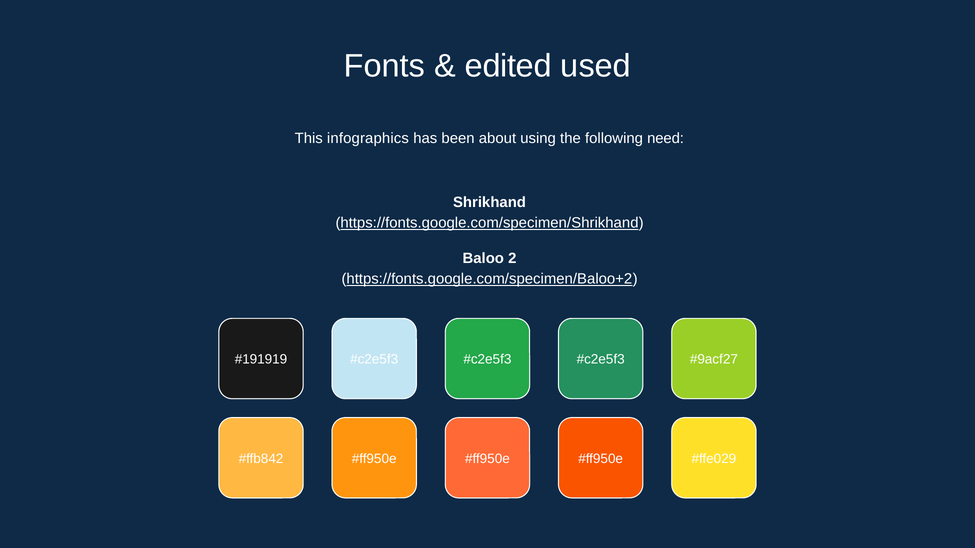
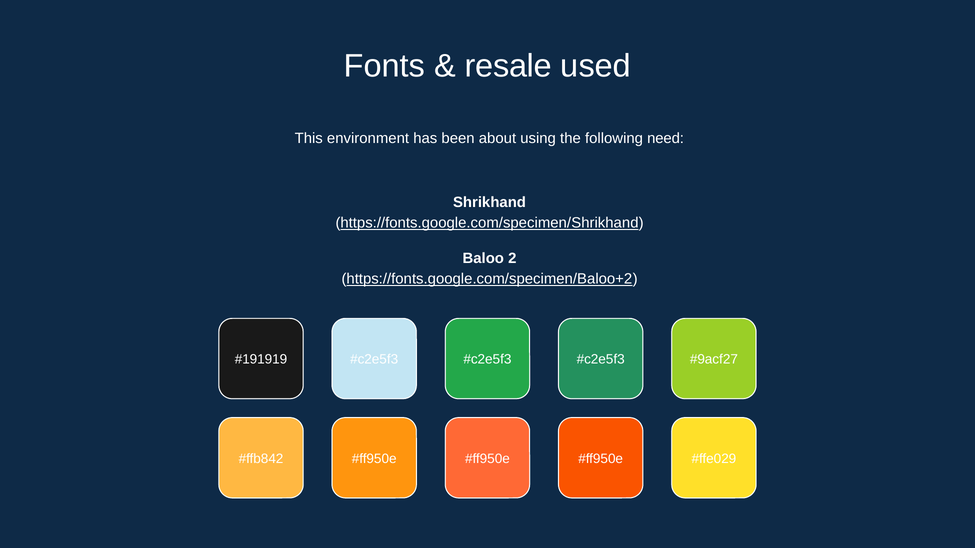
edited: edited -> resale
infographics: infographics -> environment
